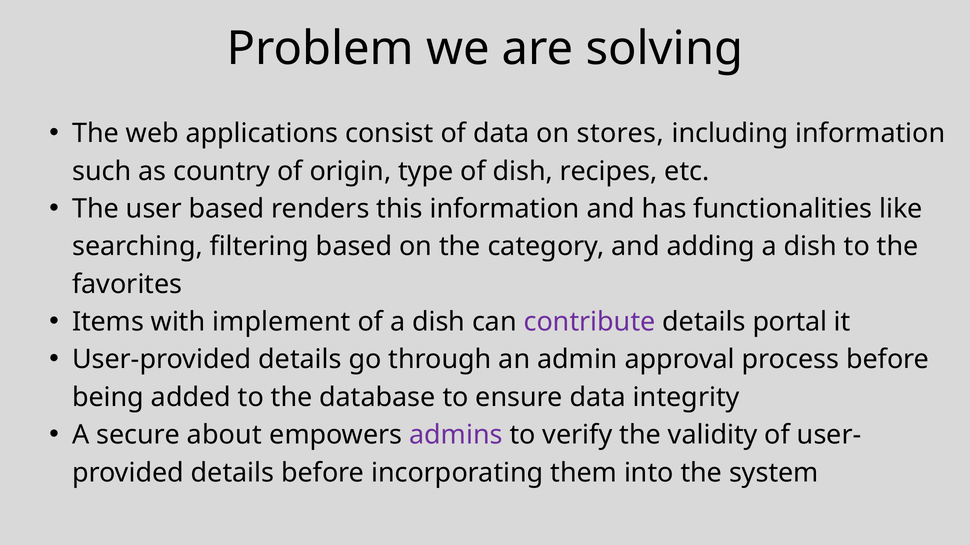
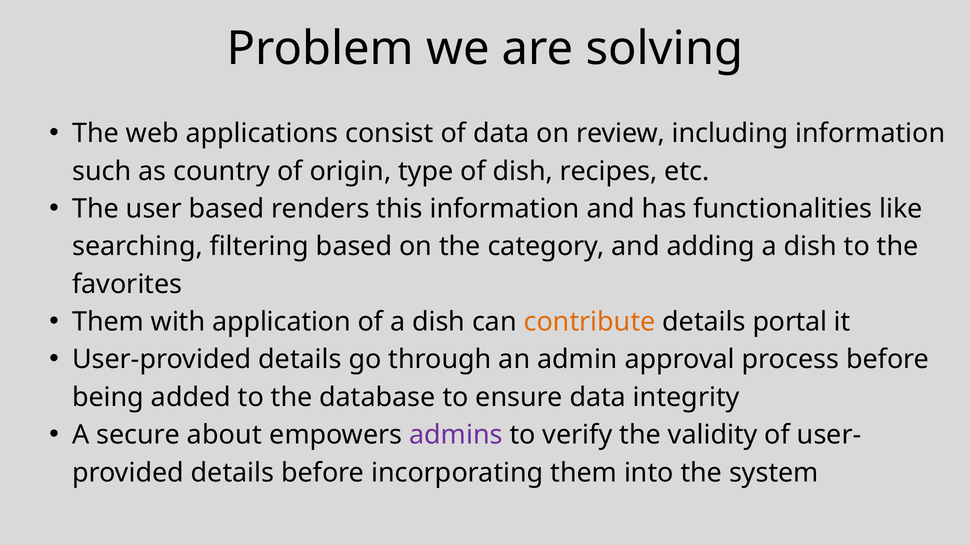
stores: stores -> review
Items at (108, 322): Items -> Them
implement: implement -> application
contribute colour: purple -> orange
